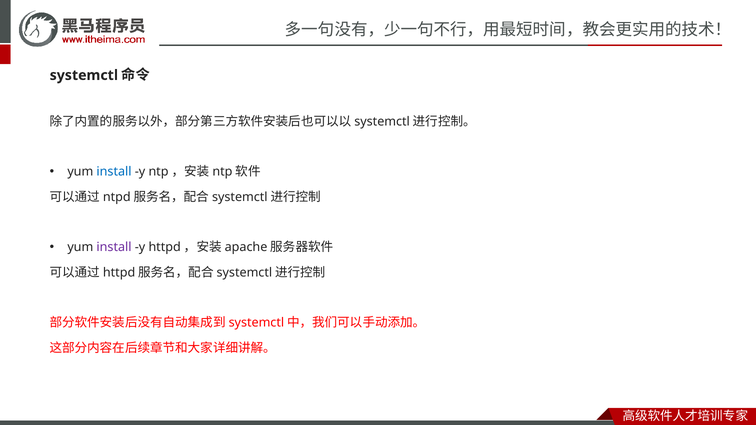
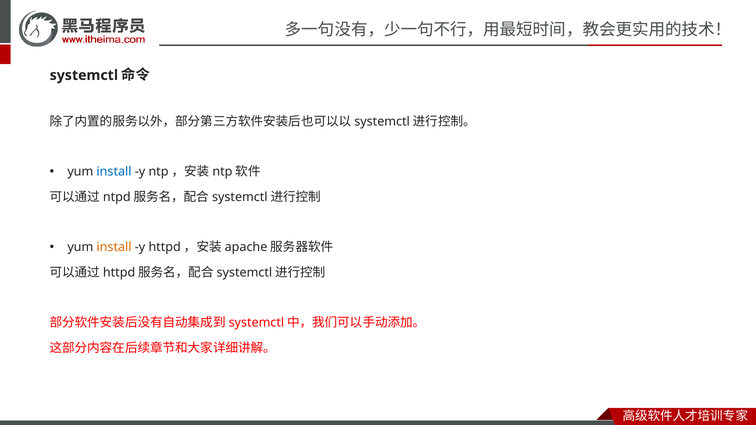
install at (114, 247) colour: purple -> orange
